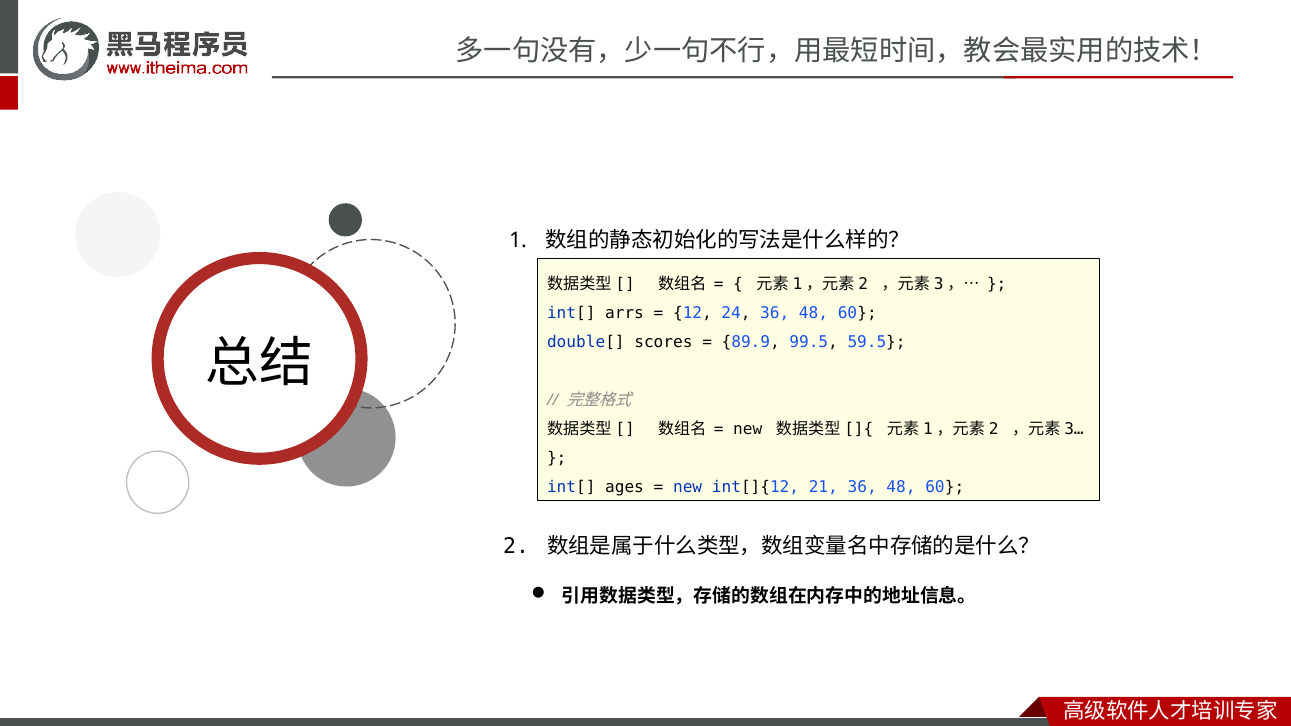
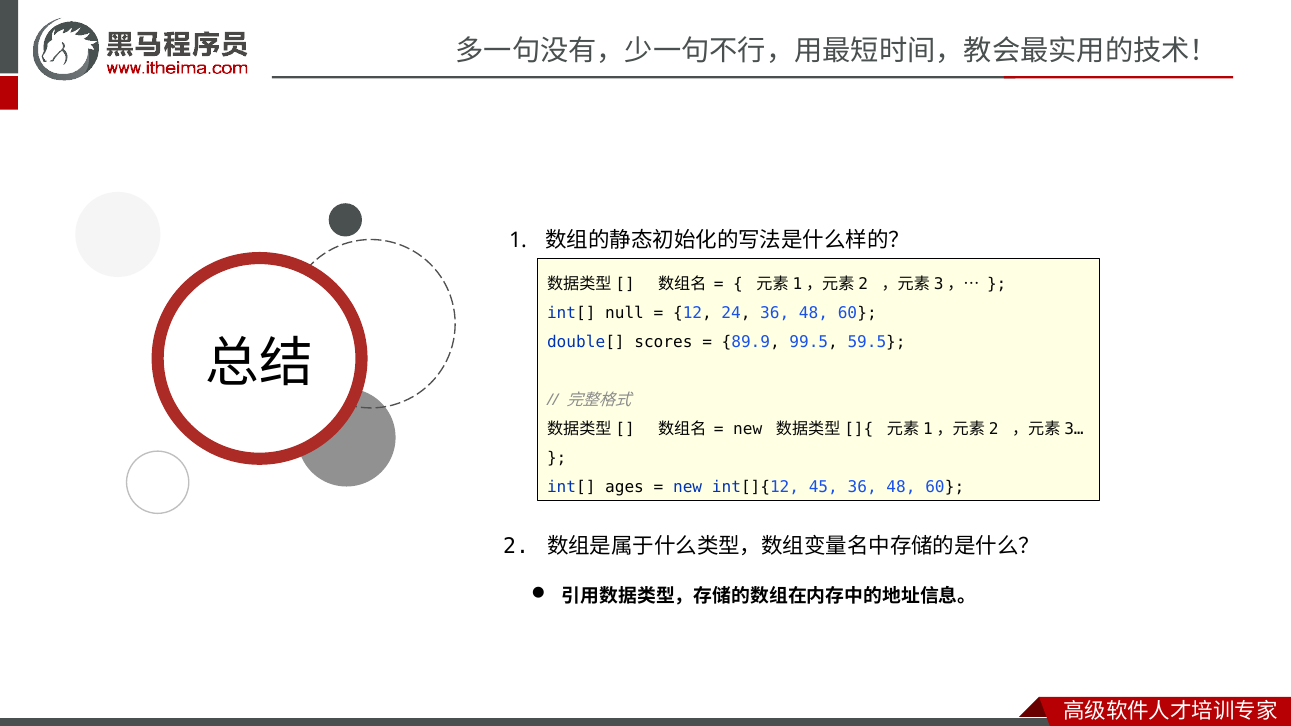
arrs: arrs -> null
21: 21 -> 45
